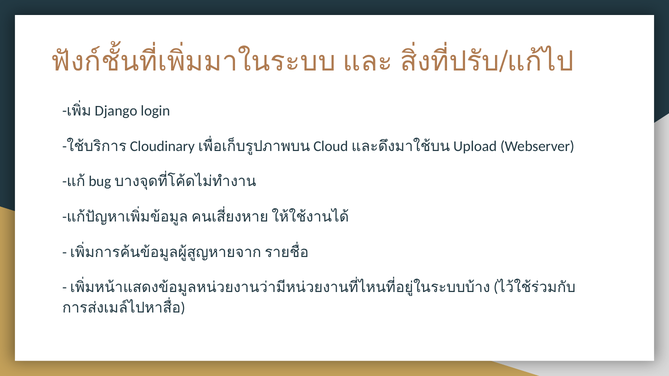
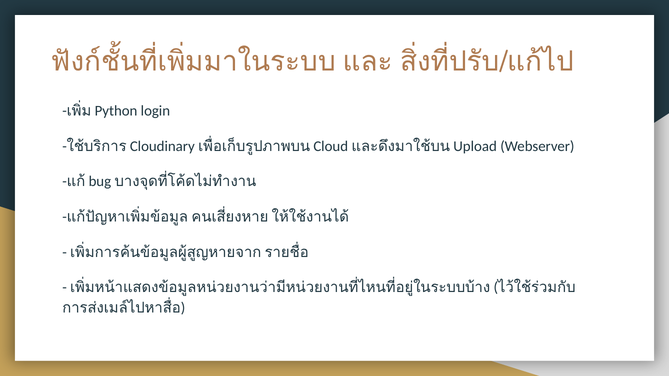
Django: Django -> Python
